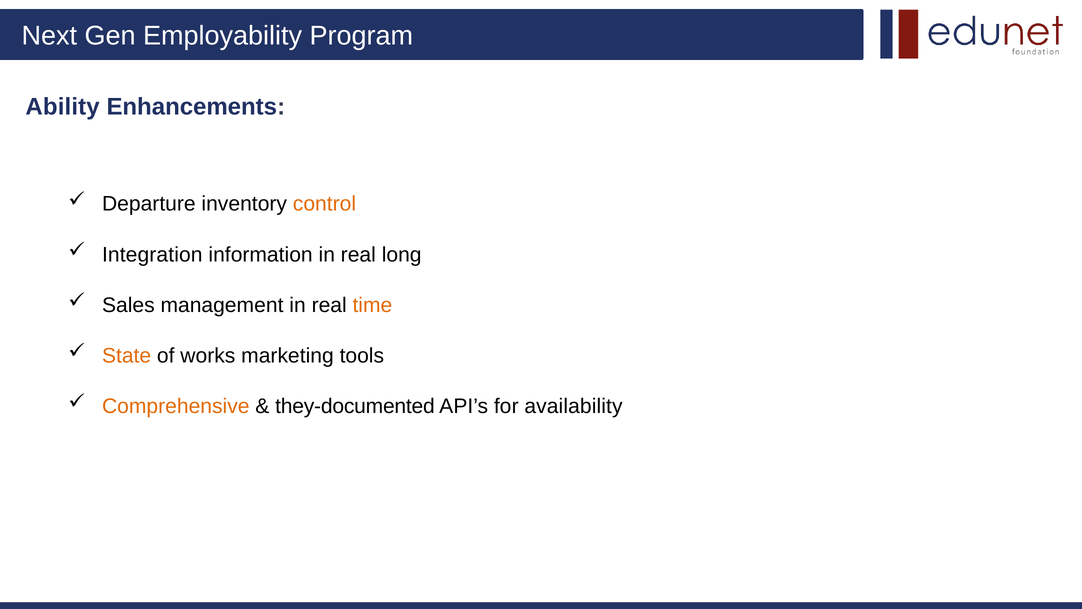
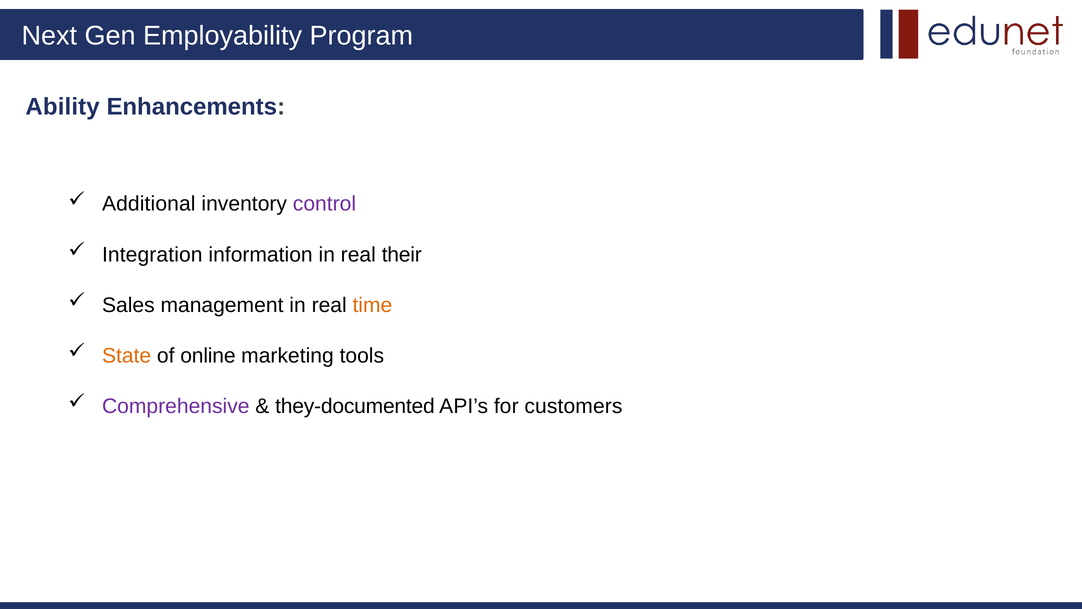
Departure: Departure -> Additional
control colour: orange -> purple
long: long -> their
works: works -> online
Comprehensive colour: orange -> purple
availability: availability -> customers
